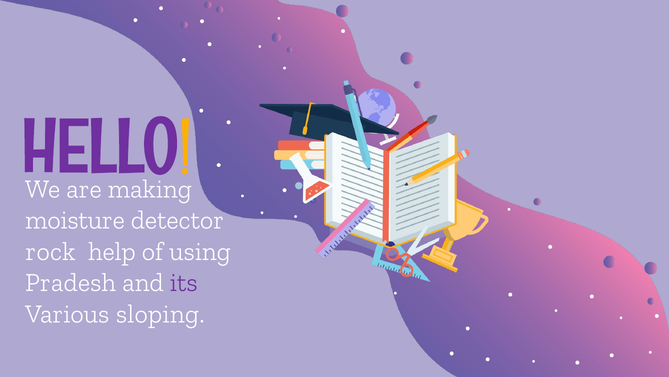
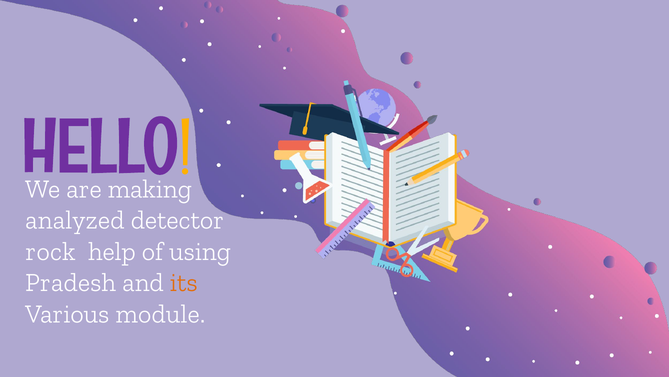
moisture: moisture -> analyzed
its colour: purple -> orange
sloping: sloping -> module
